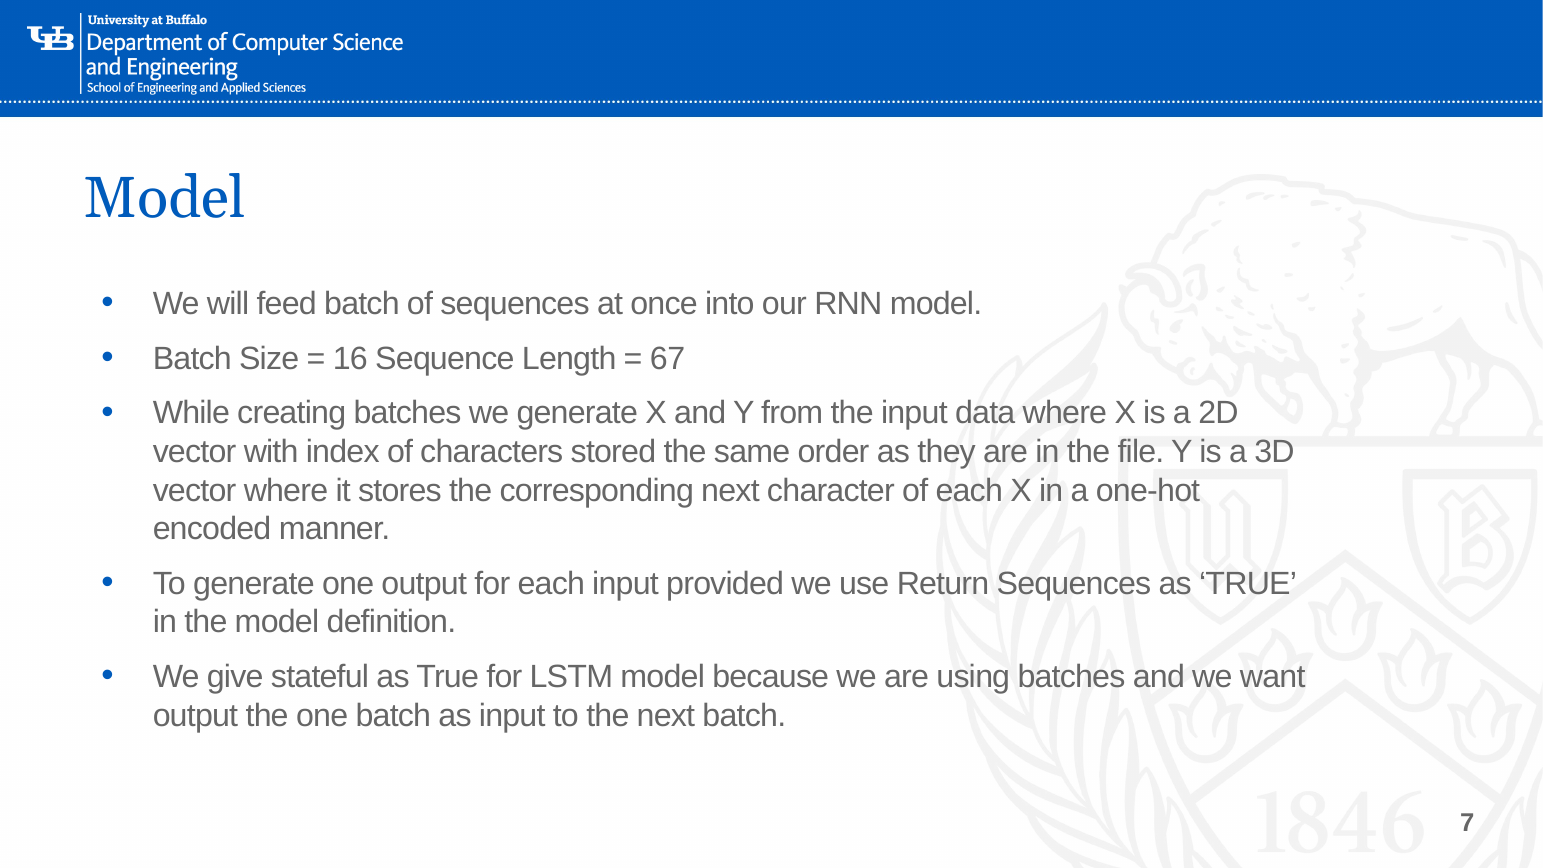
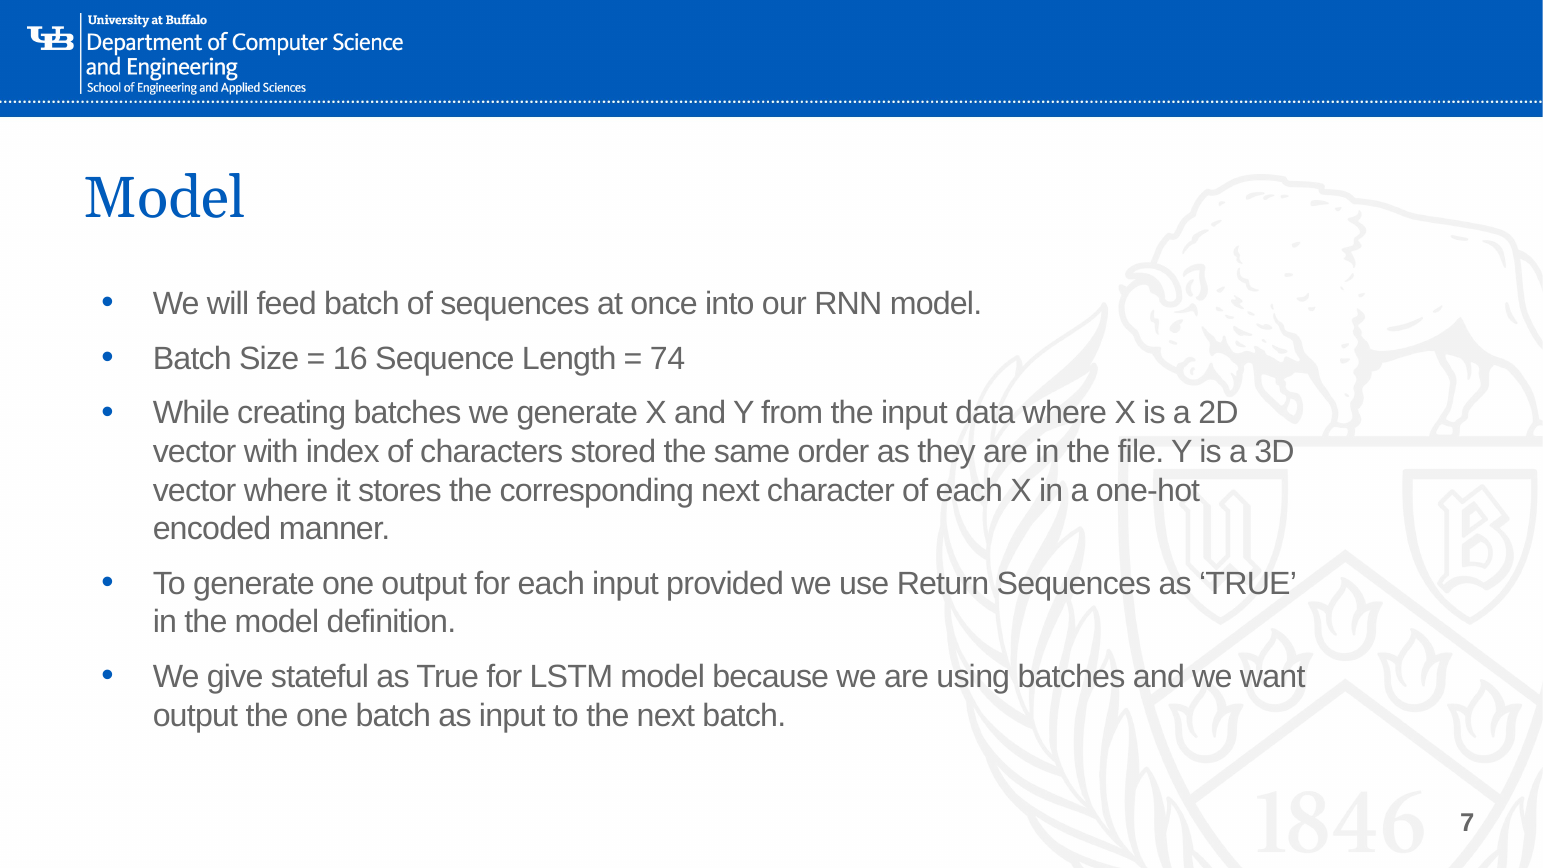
67: 67 -> 74
